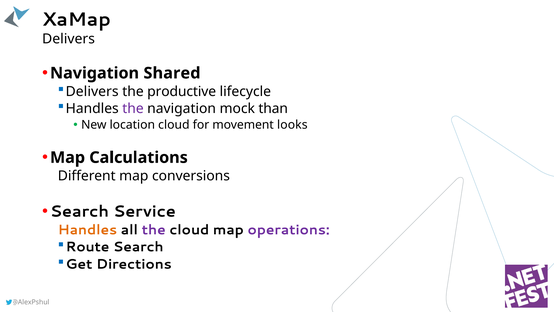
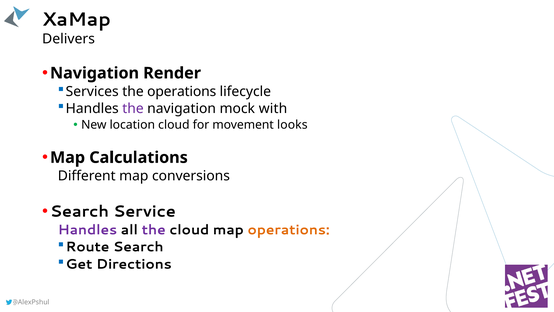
Shared: Shared -> Render
Delivers at (92, 91): Delivers -> Services
the productive: productive -> operations
than: than -> with
Handles at (87, 230) colour: orange -> purple
operations at (289, 230) colour: purple -> orange
